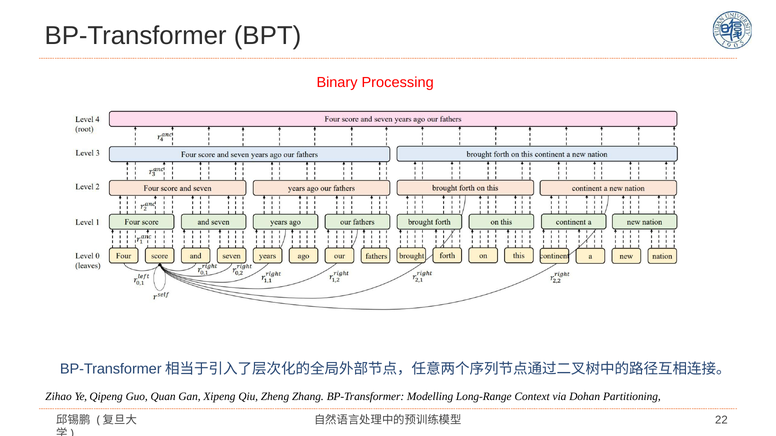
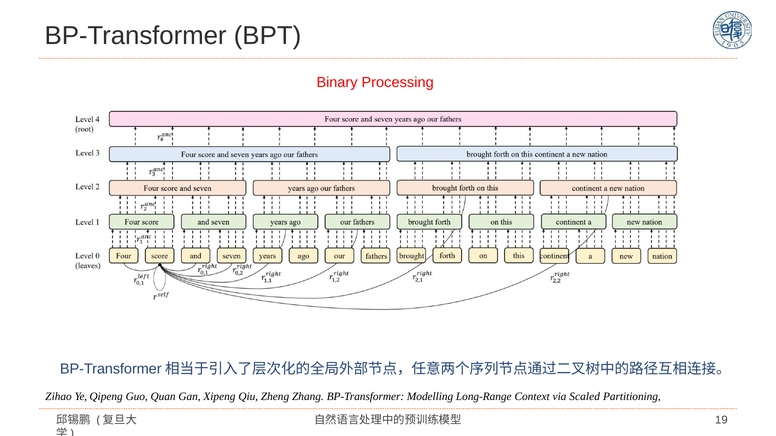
Dohan: Dohan -> Scaled
22: 22 -> 19
